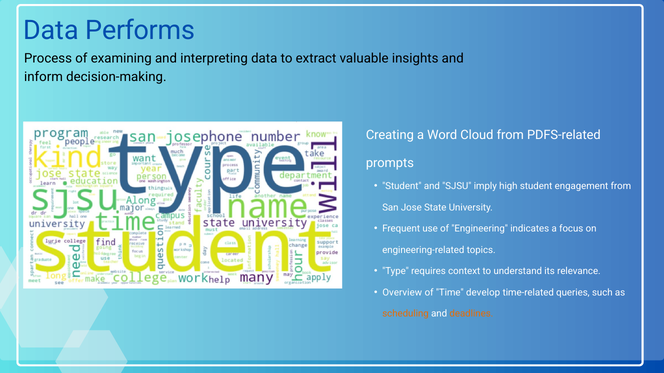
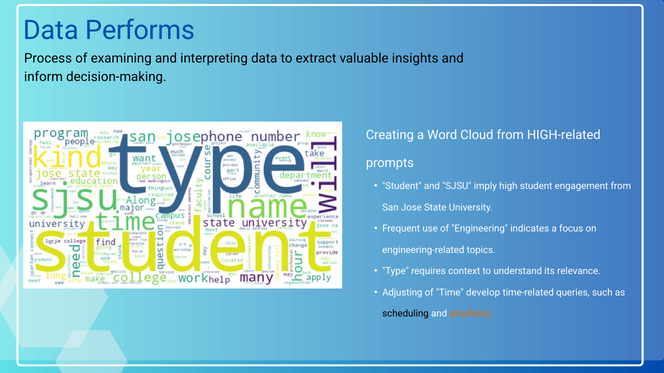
PDFS-related: PDFS-related -> HIGH-related
Overview: Overview -> Adjusting
scheduling colour: orange -> black
